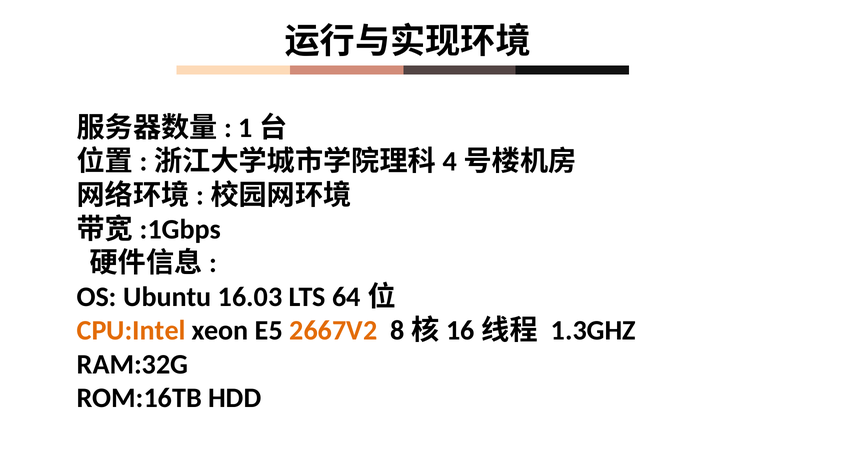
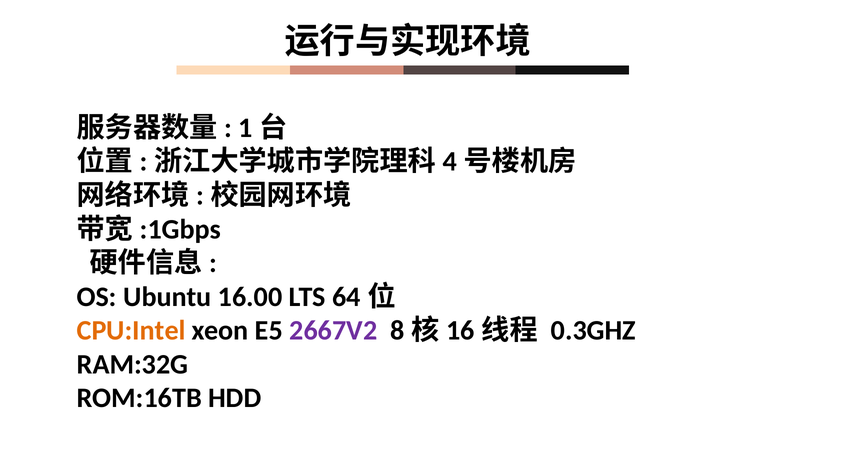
16.03: 16.03 -> 16.00
2667V2 colour: orange -> purple
1.3GHZ: 1.3GHZ -> 0.3GHZ
